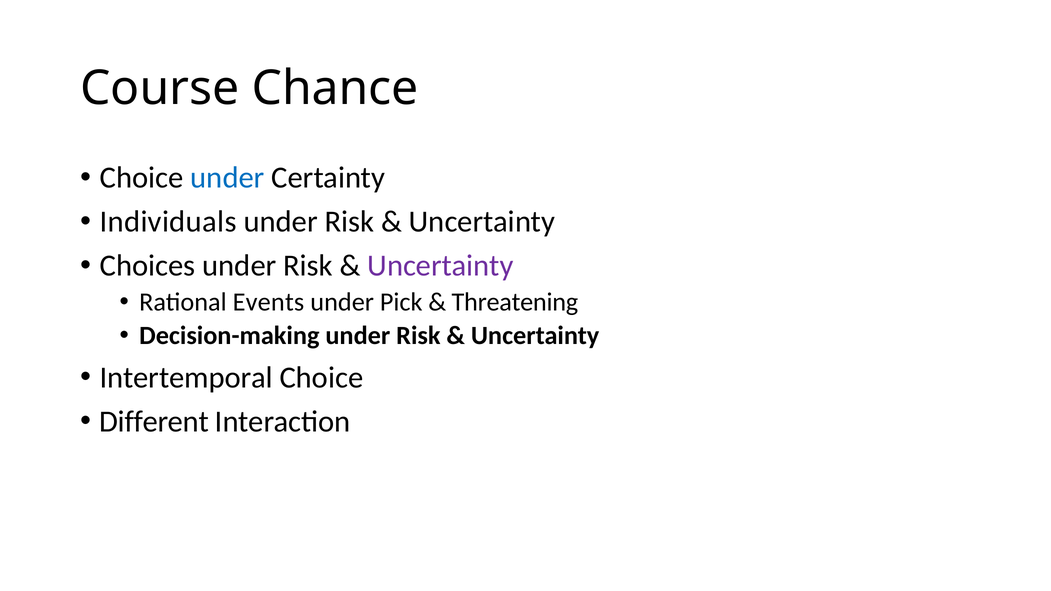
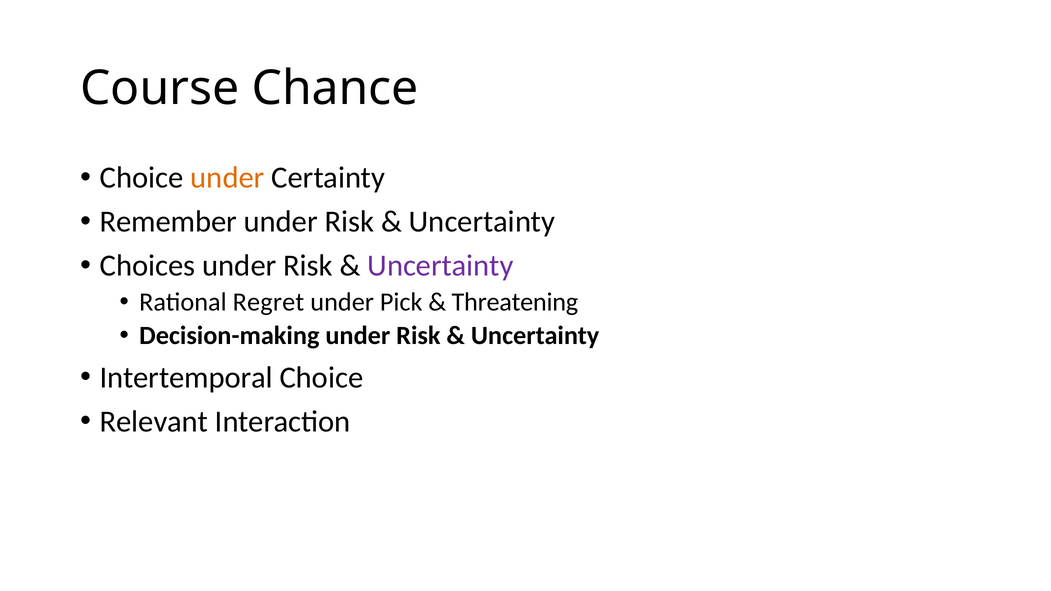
under at (227, 178) colour: blue -> orange
Individuals: Individuals -> Remember
Events: Events -> Regret
Different: Different -> Relevant
